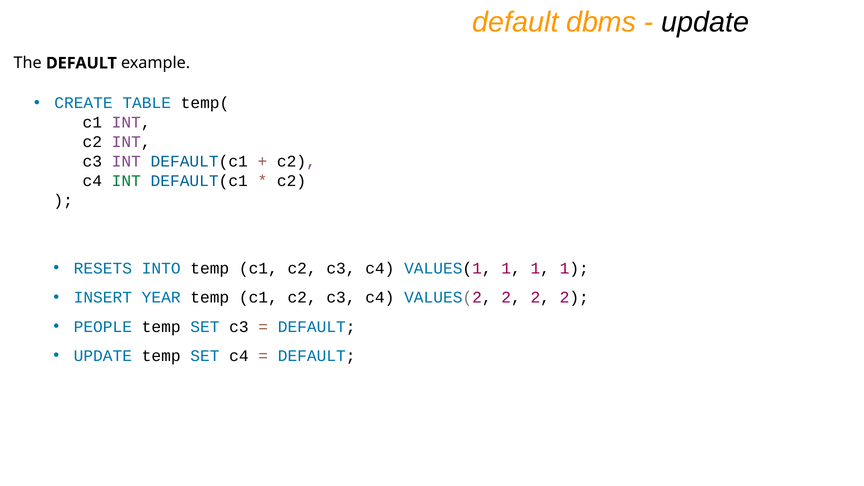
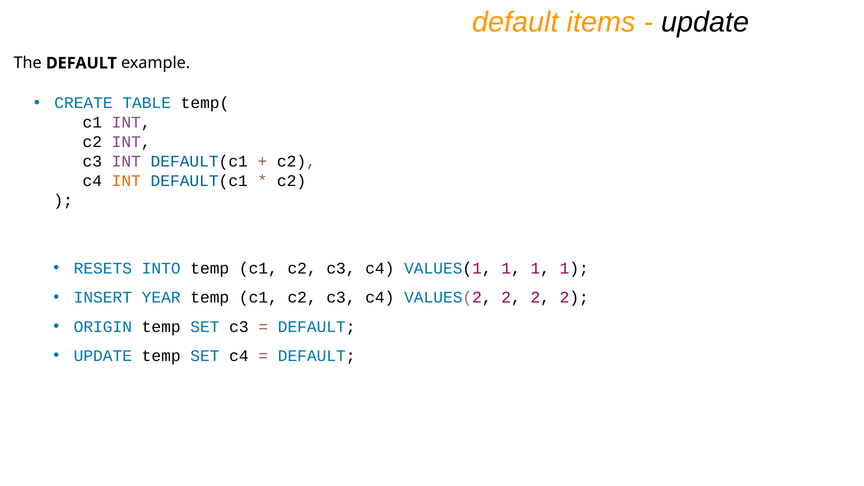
dbms: dbms -> items
INT at (126, 181) colour: green -> orange
PEOPLE: PEOPLE -> ORIGIN
